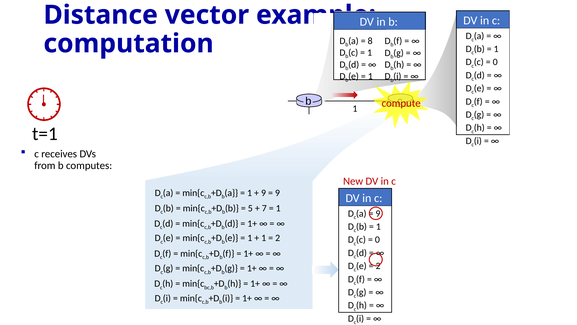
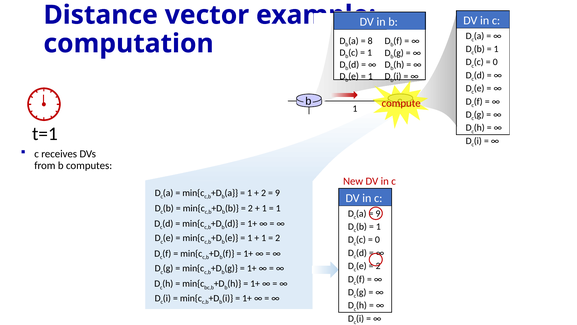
9 at (264, 193): 9 -> 2
5 at (250, 208): 5 -> 2
7 at (264, 208): 7 -> 1
